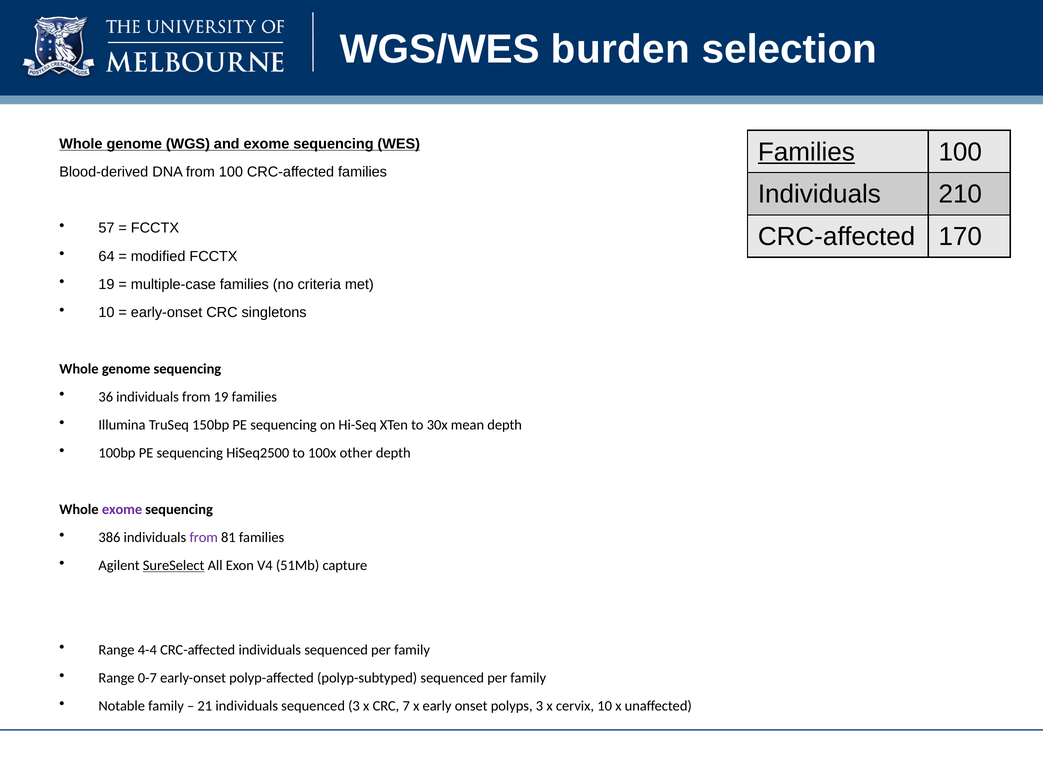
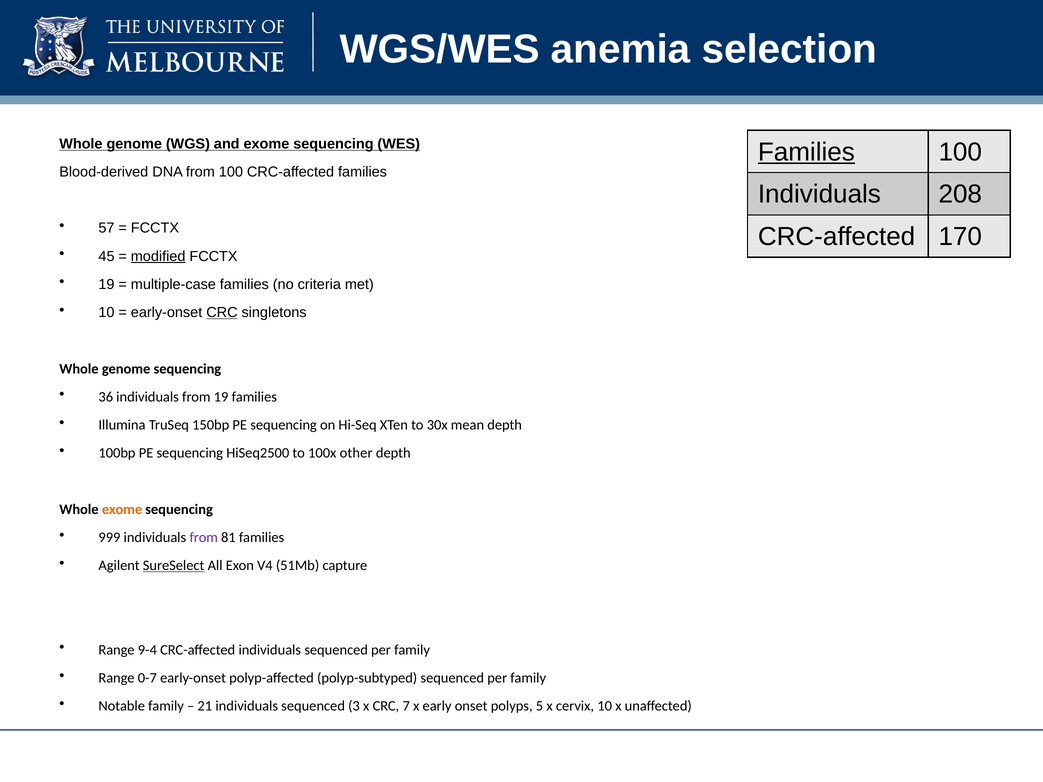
burden: burden -> anemia
210: 210 -> 208
64: 64 -> 45
modified underline: none -> present
CRC at (222, 313) underline: none -> present
exome at (122, 509) colour: purple -> orange
386: 386 -> 999
4-4: 4-4 -> 9-4
polyps 3: 3 -> 5
